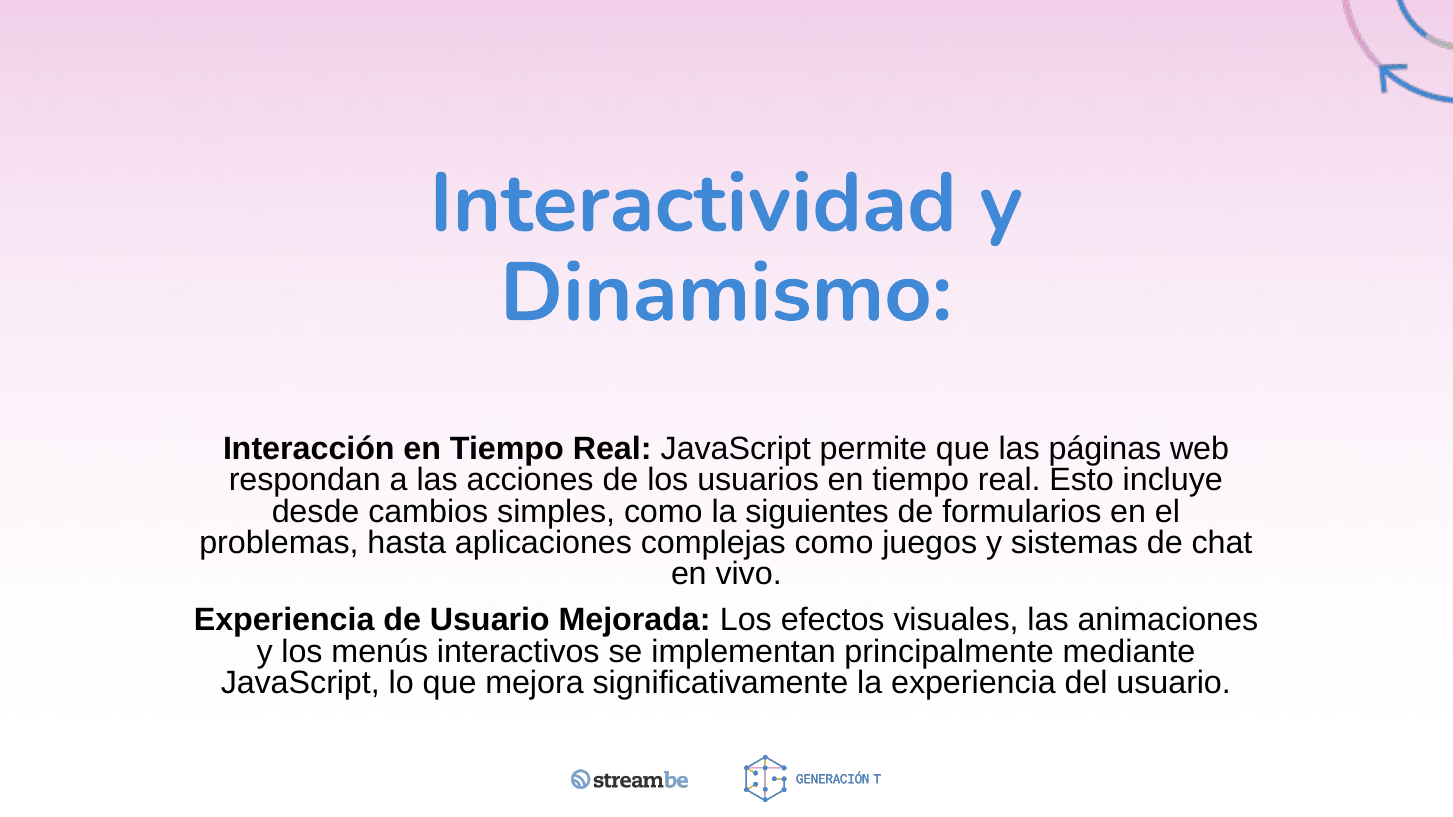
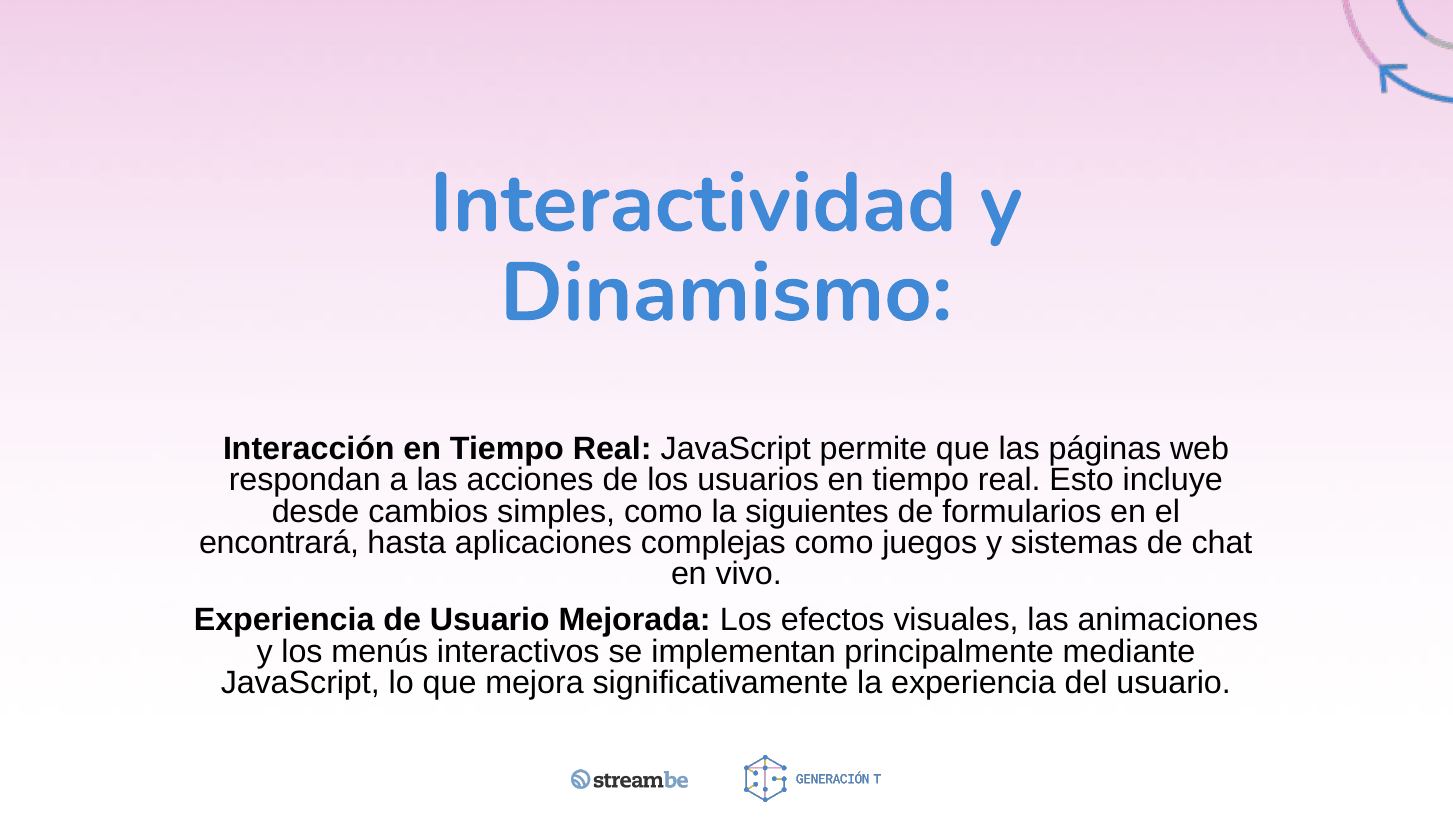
problemas: problemas -> encontrará
